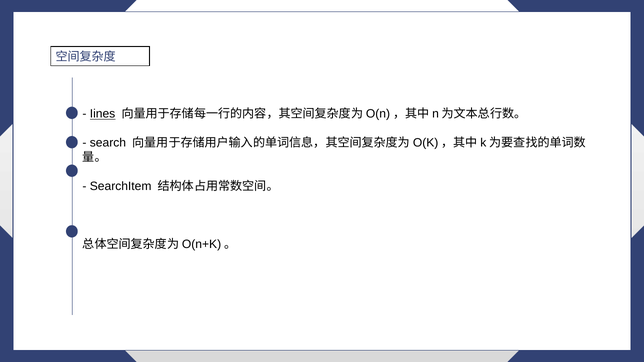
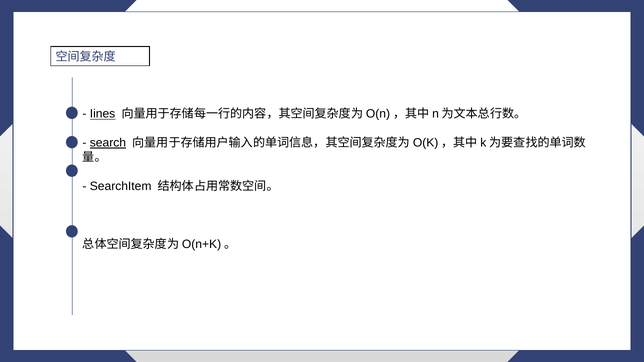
search underline: none -> present
